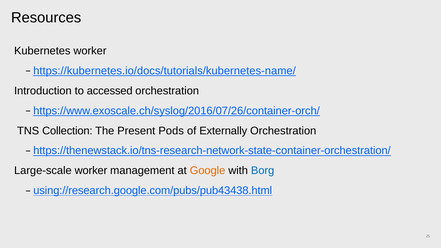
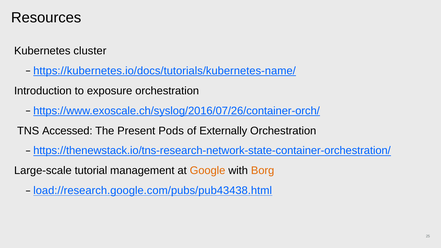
Kubernetes worker: worker -> cluster
accessed: accessed -> exposure
Collection: Collection -> Accessed
Large-scale worker: worker -> tutorial
Borg colour: blue -> orange
using://research.google.com/pubs/pub43438.html: using://research.google.com/pubs/pub43438.html -> load://research.google.com/pubs/pub43438.html
